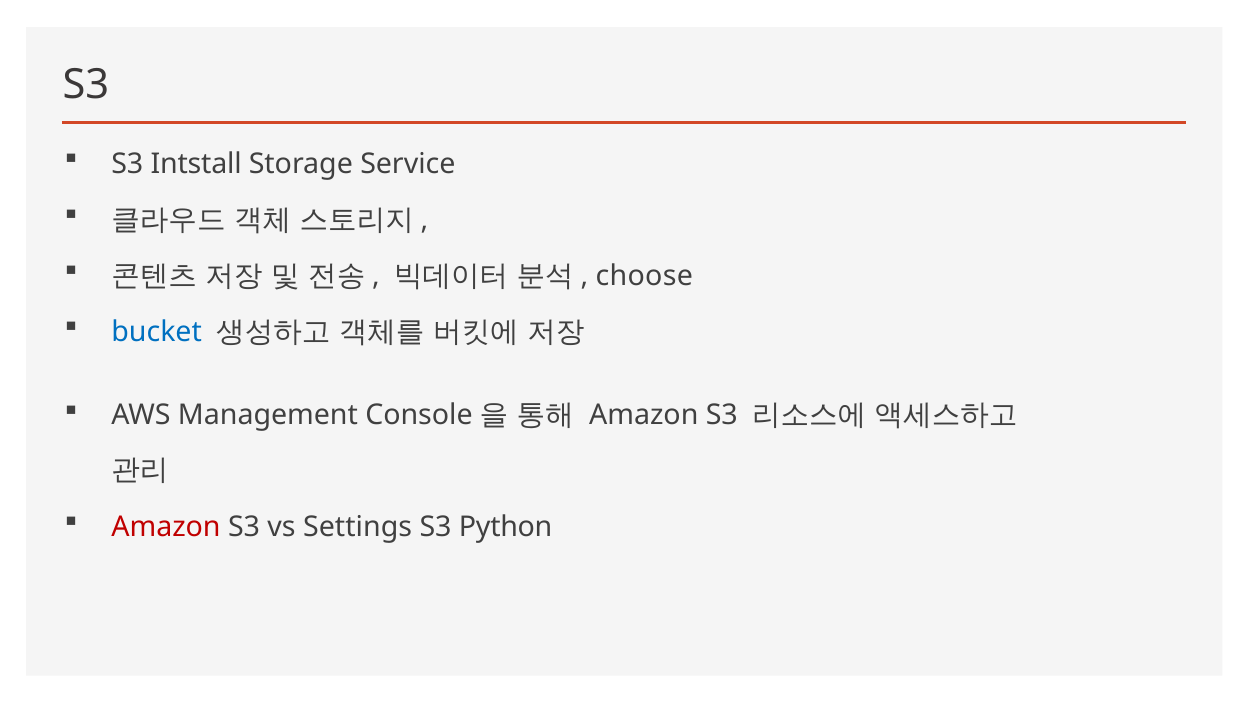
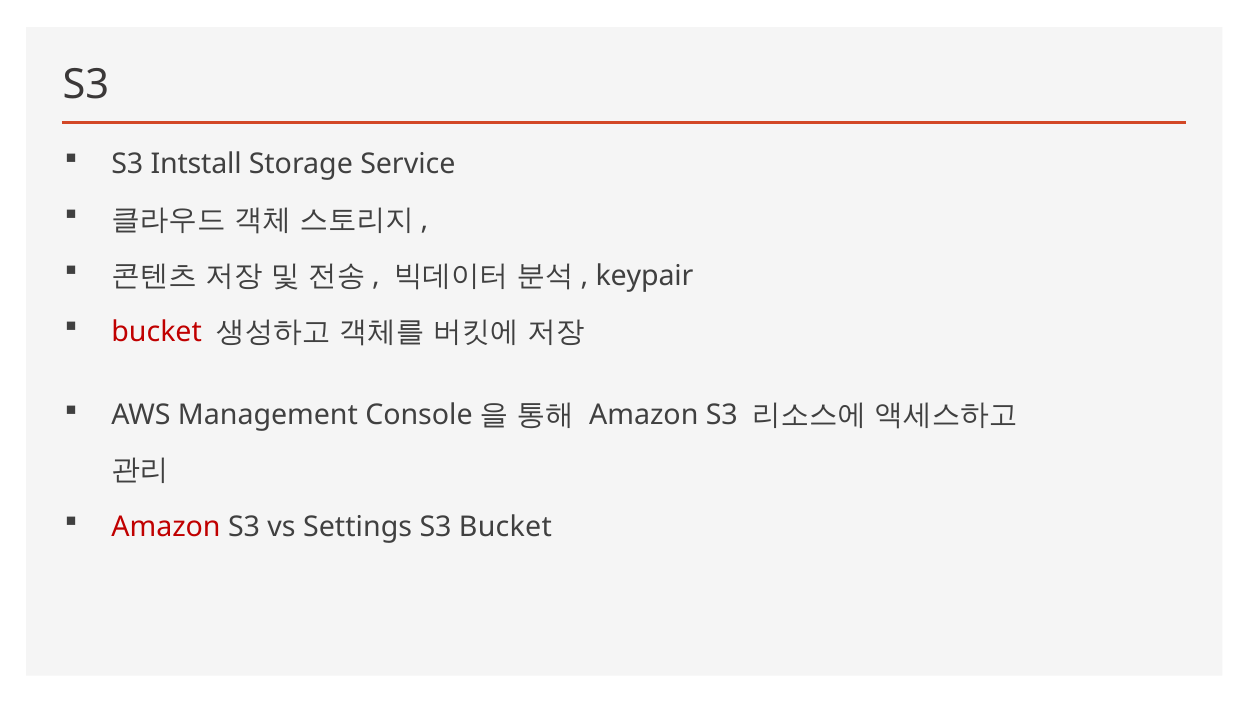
choose: choose -> keypair
bucket at (157, 332) colour: blue -> red
S3 Python: Python -> Bucket
